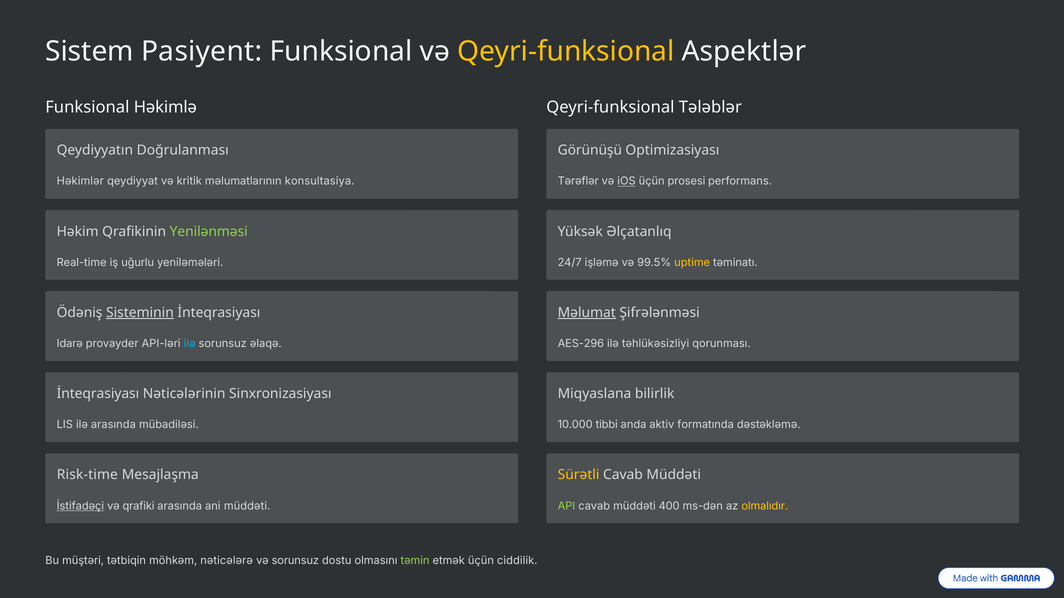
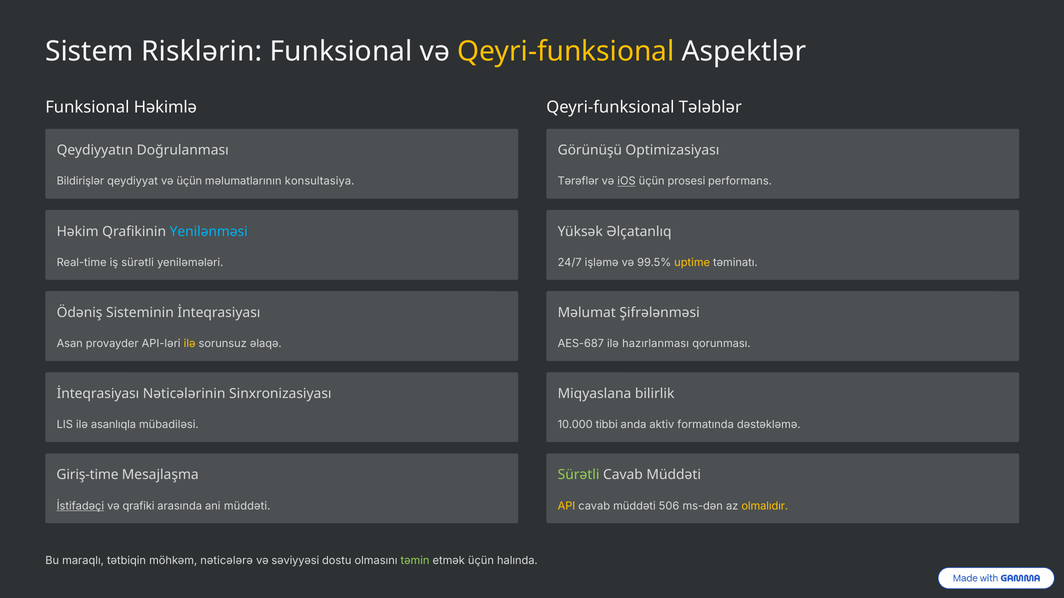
Pasiyent: Pasiyent -> Risklərin
Həkimlər: Həkimlər -> Bildirişlər
və kritik: kritik -> üçün
Yenilənməsi colour: light green -> light blue
iş uğurlu: uğurlu -> sürətli
Sisteminin underline: present -> none
Məlumat underline: present -> none
Idarə: Idarə -> Asan
ilə at (190, 344) colour: light blue -> yellow
AES-296: AES-296 -> AES-687
təhlükəsizliyi: təhlükəsizliyi -> hazırlanması
ilə arasında: arasında -> asanlıqla
Risk-time: Risk-time -> Giriş-time
Sürətli at (579, 475) colour: yellow -> light green
API colour: light green -> yellow
400: 400 -> 506
müştəri: müştəri -> maraqlı
və sorunsuz: sorunsuz -> səviyyəsi
ciddilik: ciddilik -> halında
